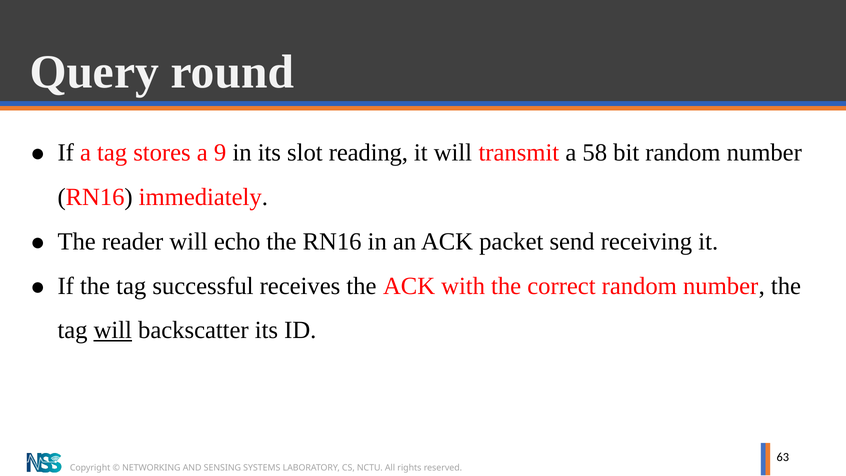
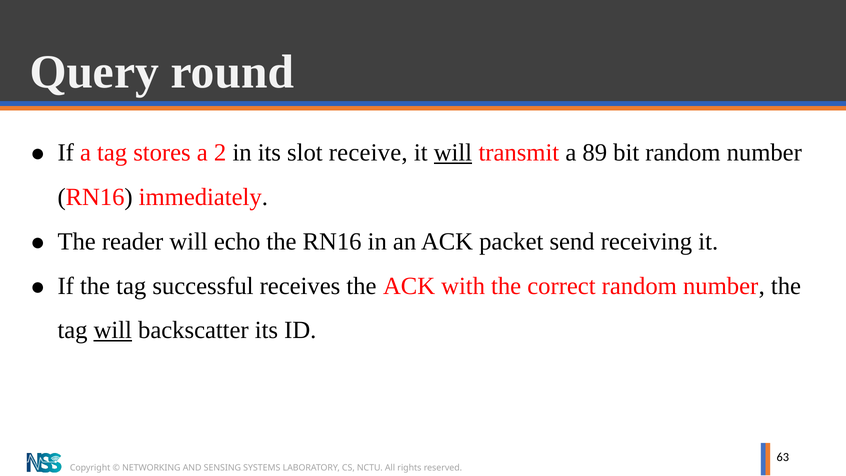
9: 9 -> 2
reading: reading -> receive
will at (453, 152) underline: none -> present
58: 58 -> 89
